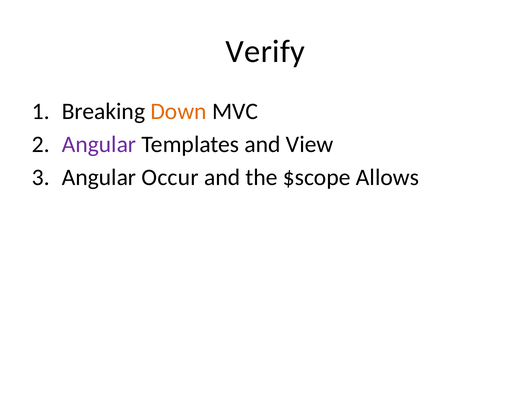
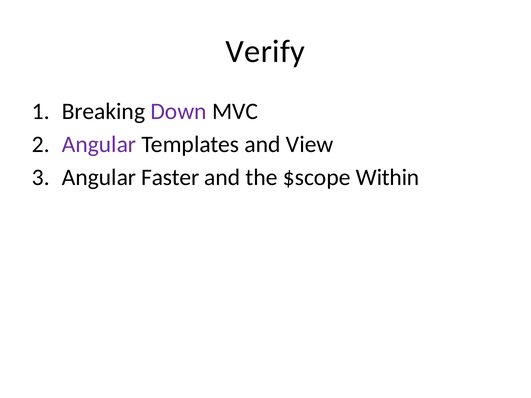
Down colour: orange -> purple
Occur: Occur -> Faster
Allows: Allows -> Within
